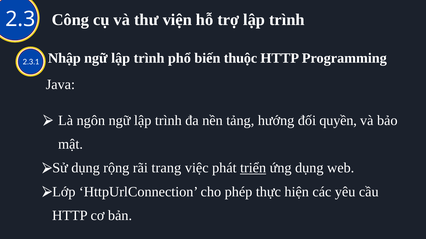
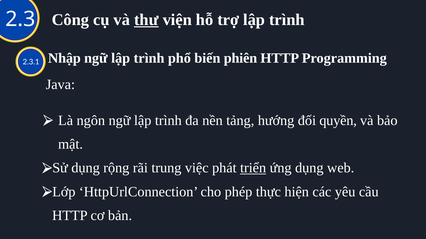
thư underline: none -> present
thuộc: thuộc -> phiên
trang: trang -> trung
